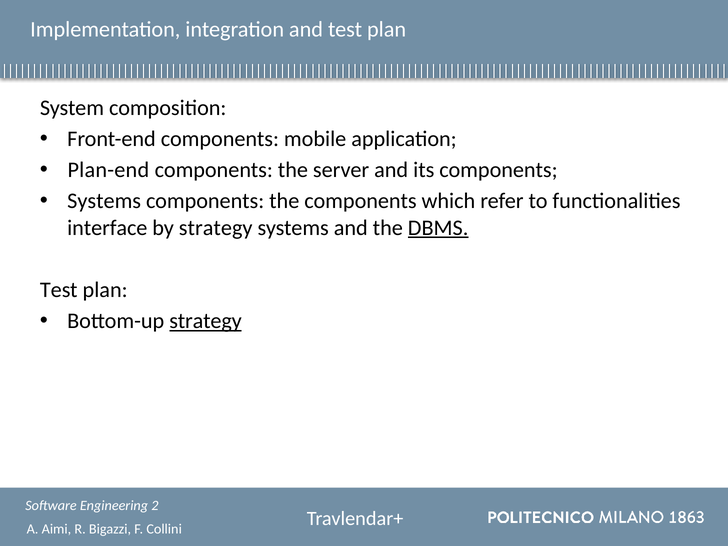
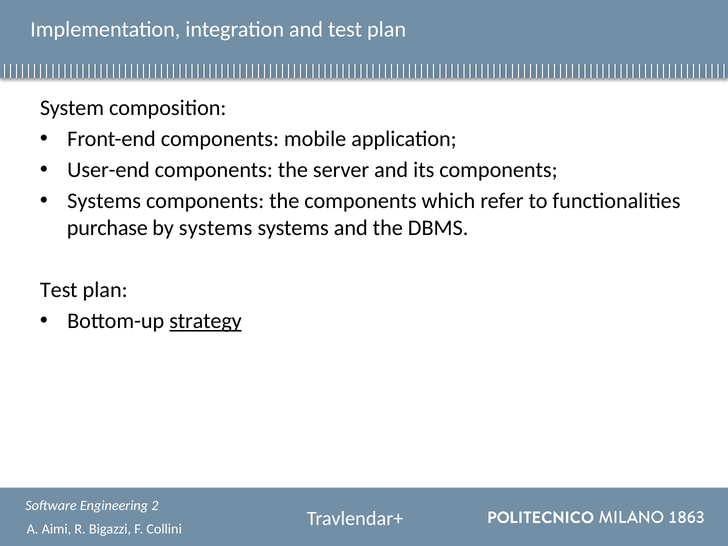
Plan-end: Plan-end -> User-end
interface: interface -> purchase
by strategy: strategy -> systems
DBMS underline: present -> none
